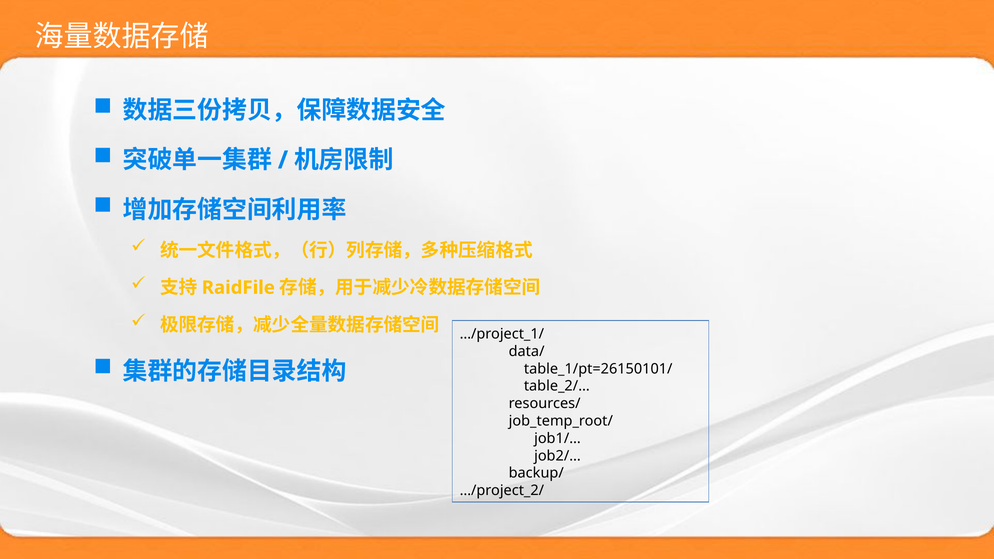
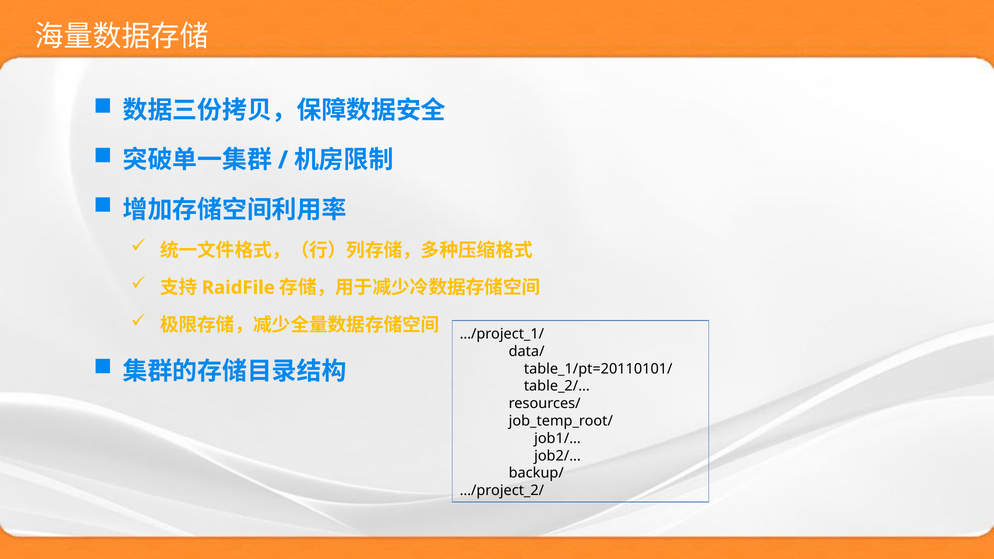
table_1/pt=26150101/: table_1/pt=26150101/ -> table_1/pt=20110101/
